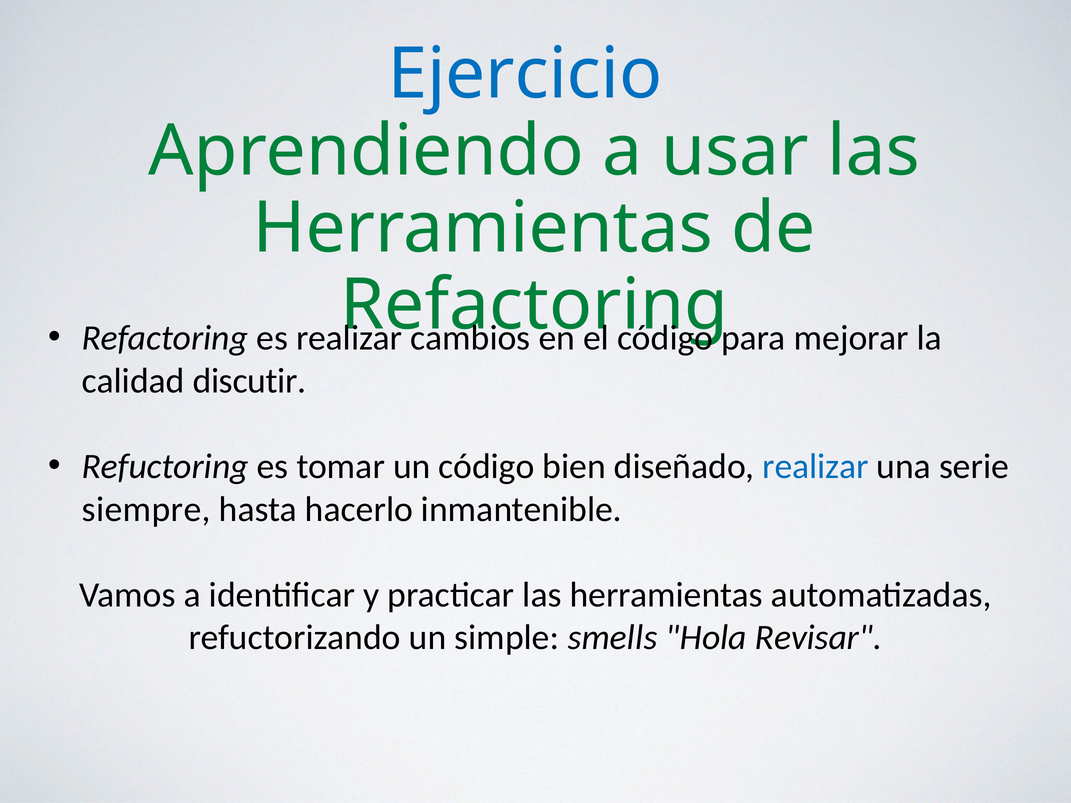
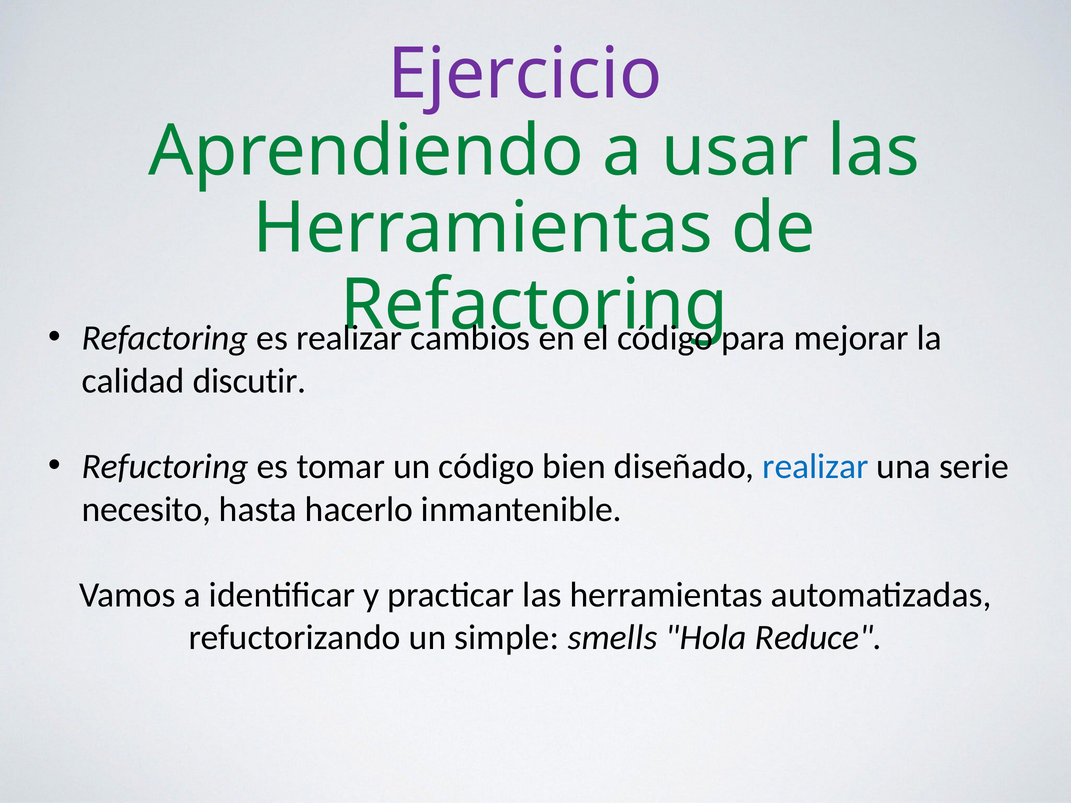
Ejercicio colour: blue -> purple
siempre: siempre -> necesito
Revisar: Revisar -> Reduce
